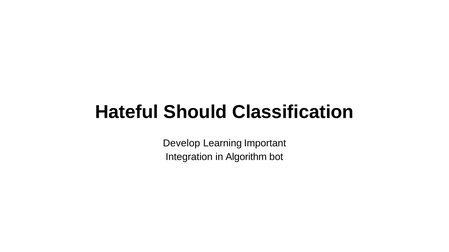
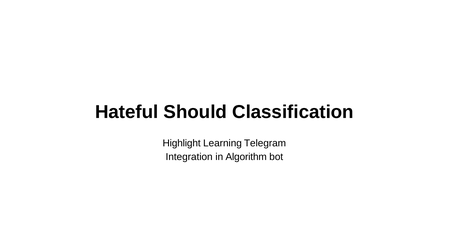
Develop: Develop -> Highlight
Important: Important -> Telegram
